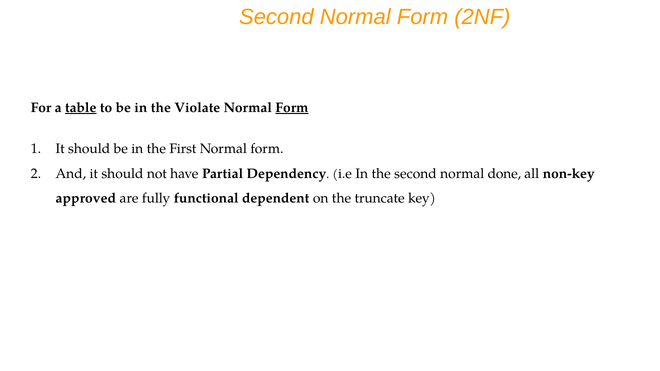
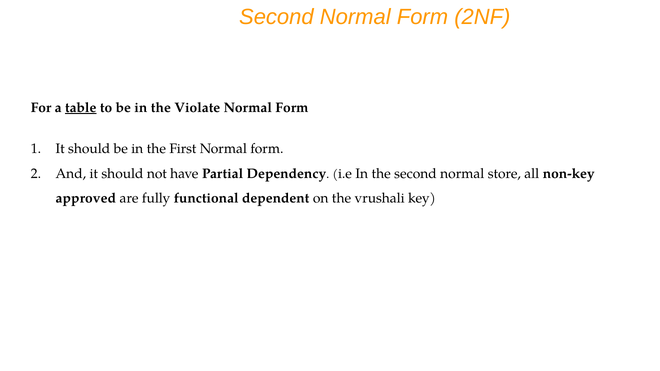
Form at (292, 108) underline: present -> none
done: done -> store
truncate: truncate -> vrushali
